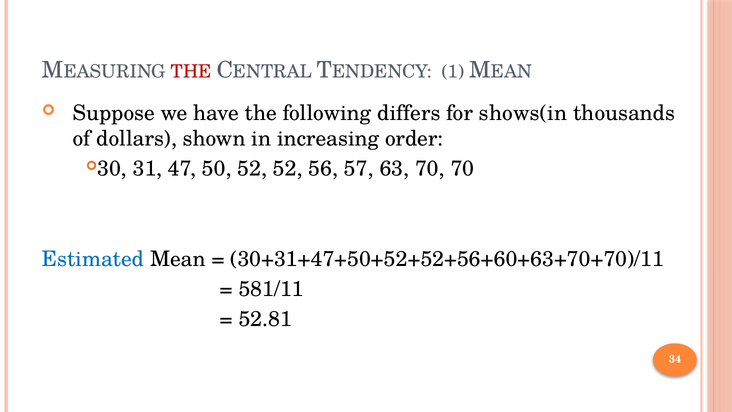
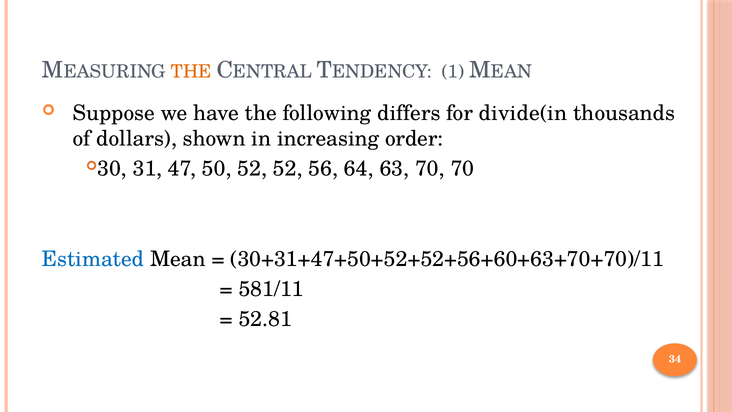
THE at (191, 72) colour: red -> orange
shows(in: shows(in -> divide(in
57: 57 -> 64
